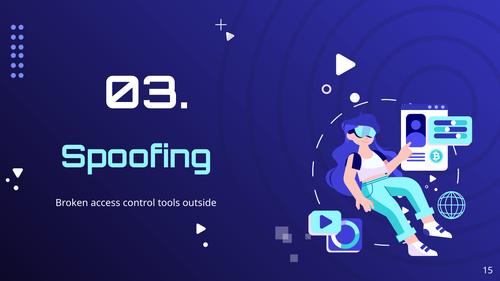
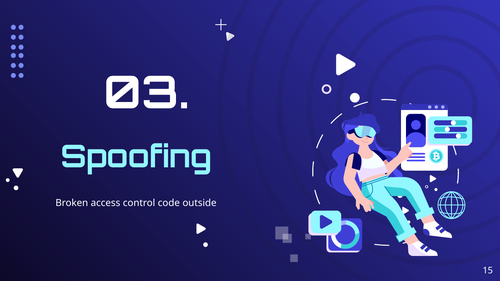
tools: tools -> code
